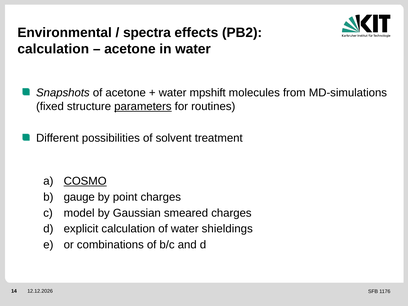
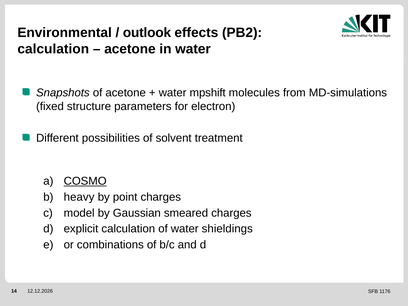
spectra: spectra -> outlook
parameters underline: present -> none
routines: routines -> electron
gauge: gauge -> heavy
